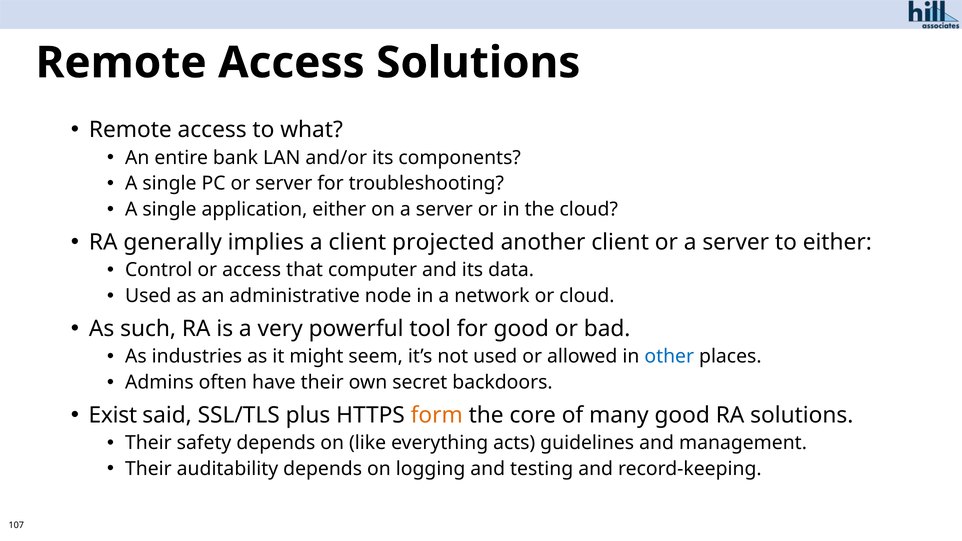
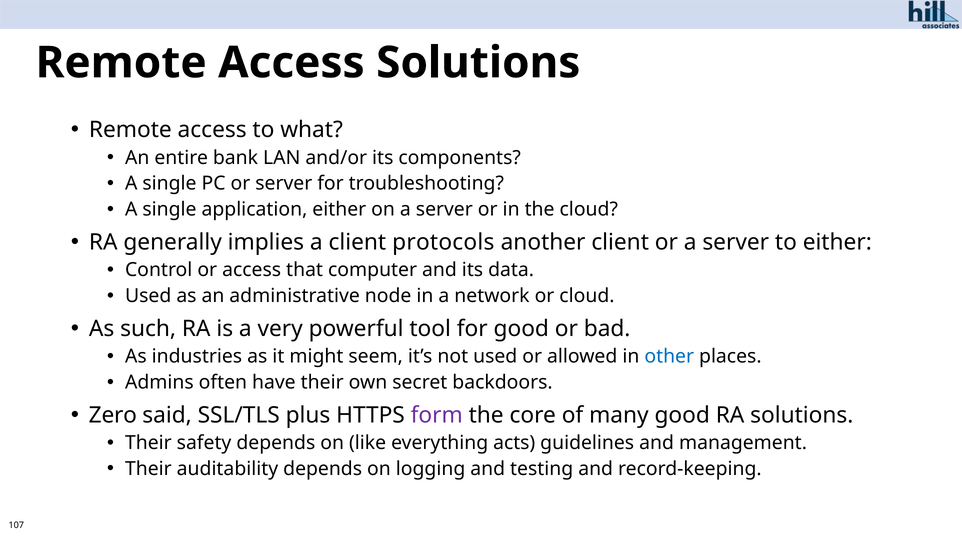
projected: projected -> protocols
Exist: Exist -> Zero
form colour: orange -> purple
